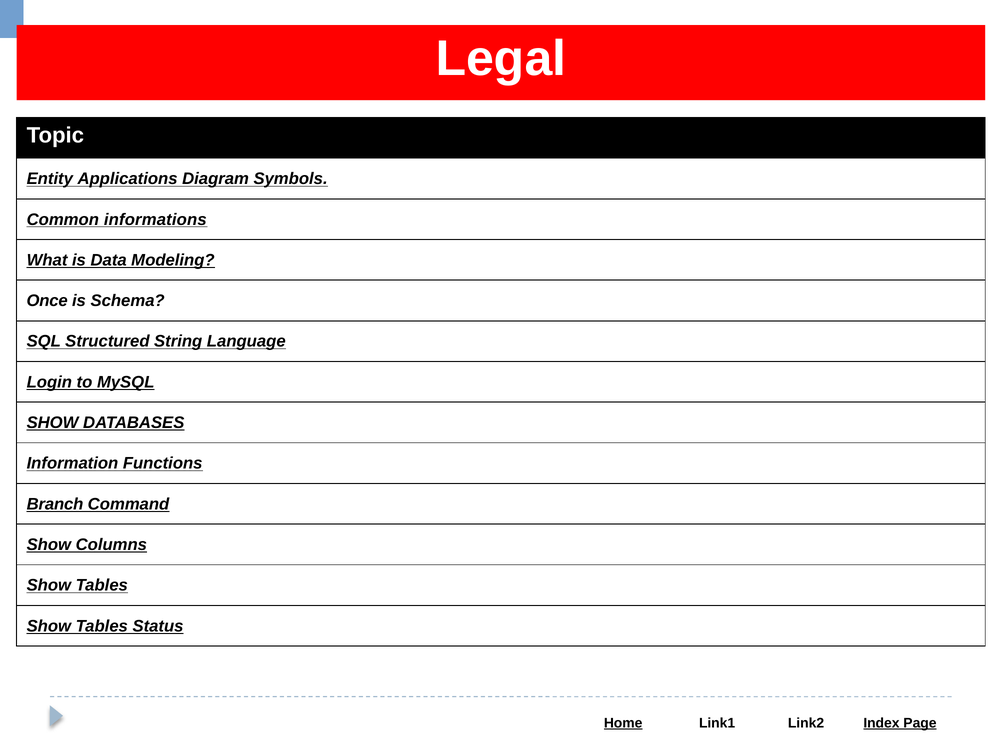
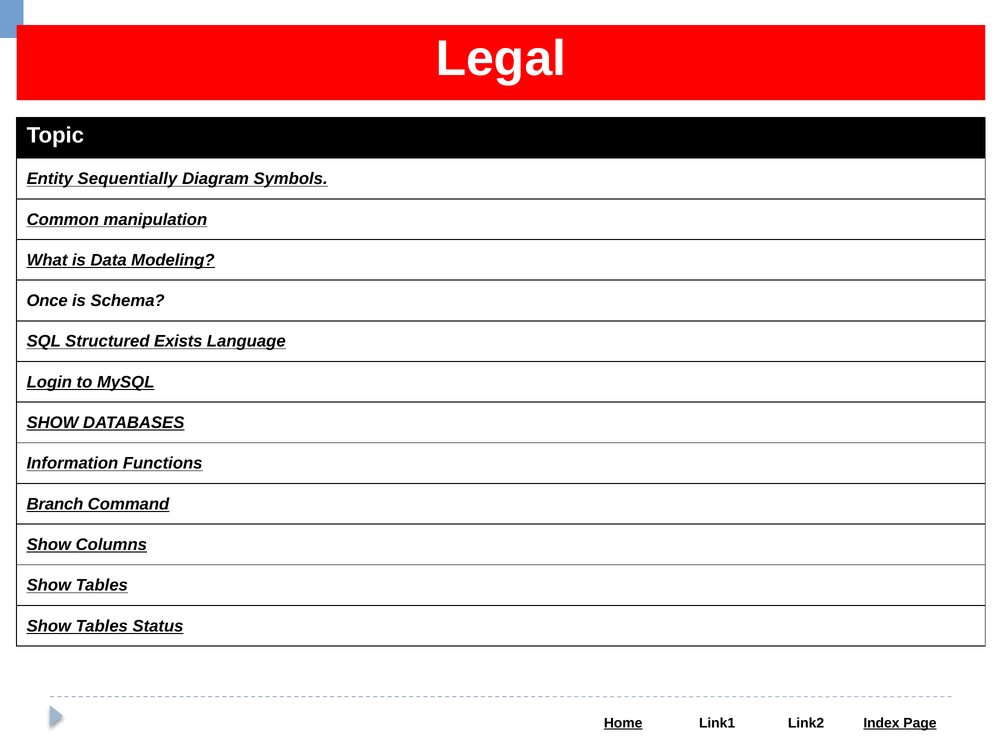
Applications: Applications -> Sequentially
informations: informations -> manipulation
String: String -> Exists
